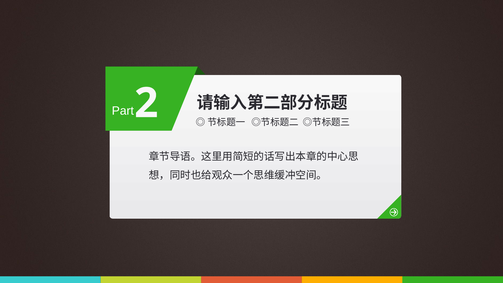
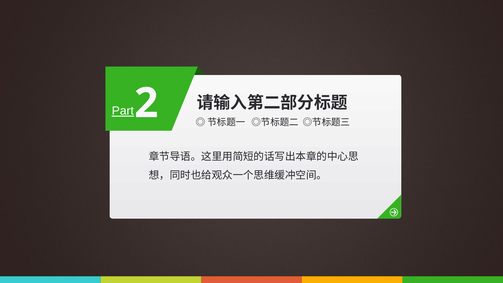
Part underline: none -> present
